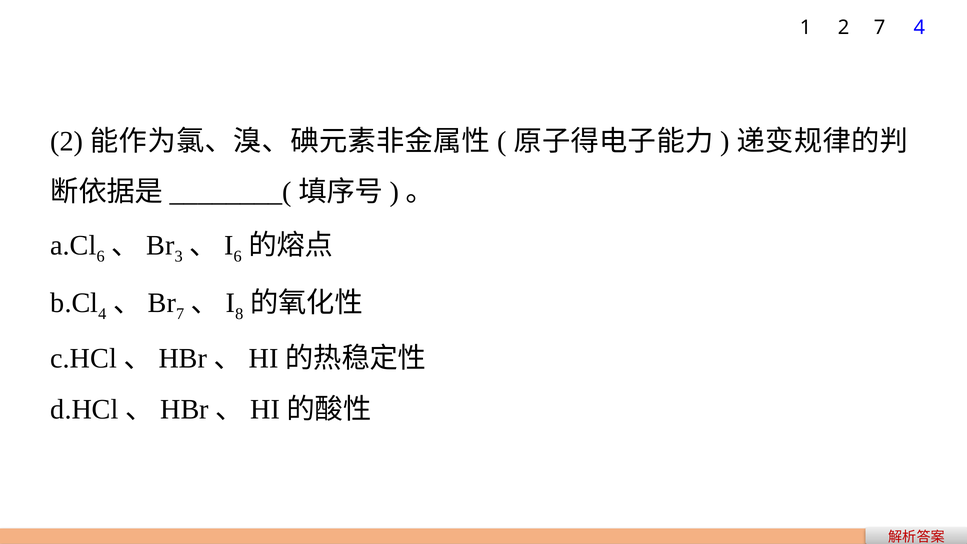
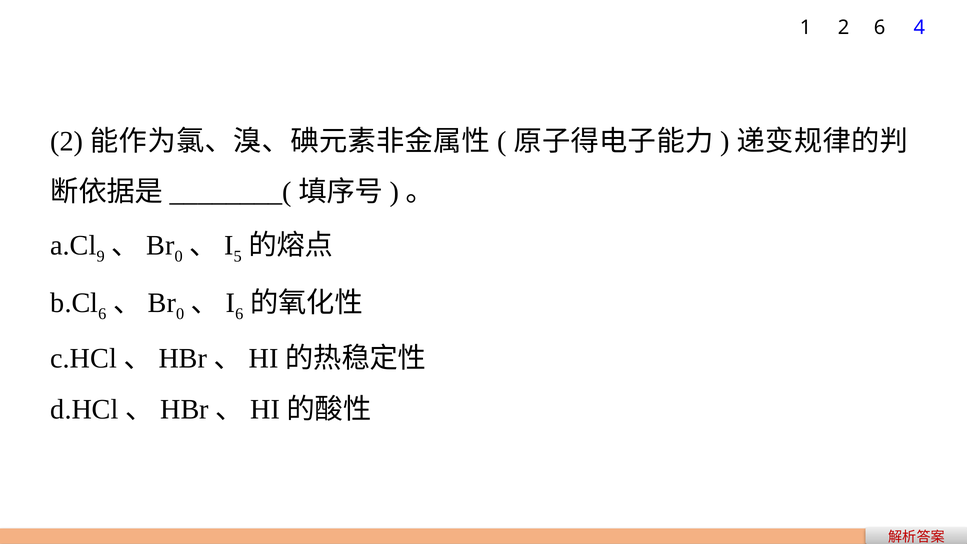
2 7: 7 -> 6
6 at (101, 256): 6 -> 9
3 at (179, 256): 3 -> 0
6 at (238, 256): 6 -> 5
4 at (102, 314): 4 -> 6
7 at (180, 314): 7 -> 0
8 at (239, 314): 8 -> 6
